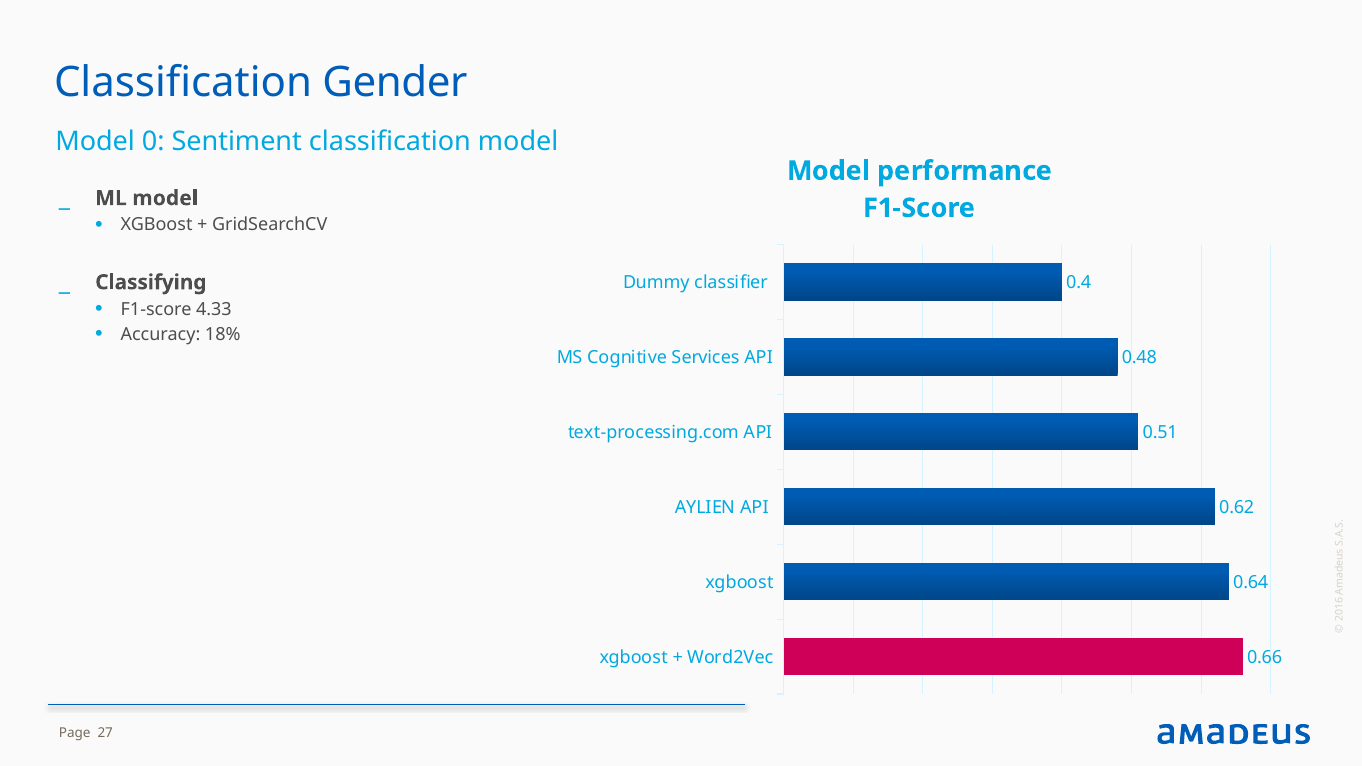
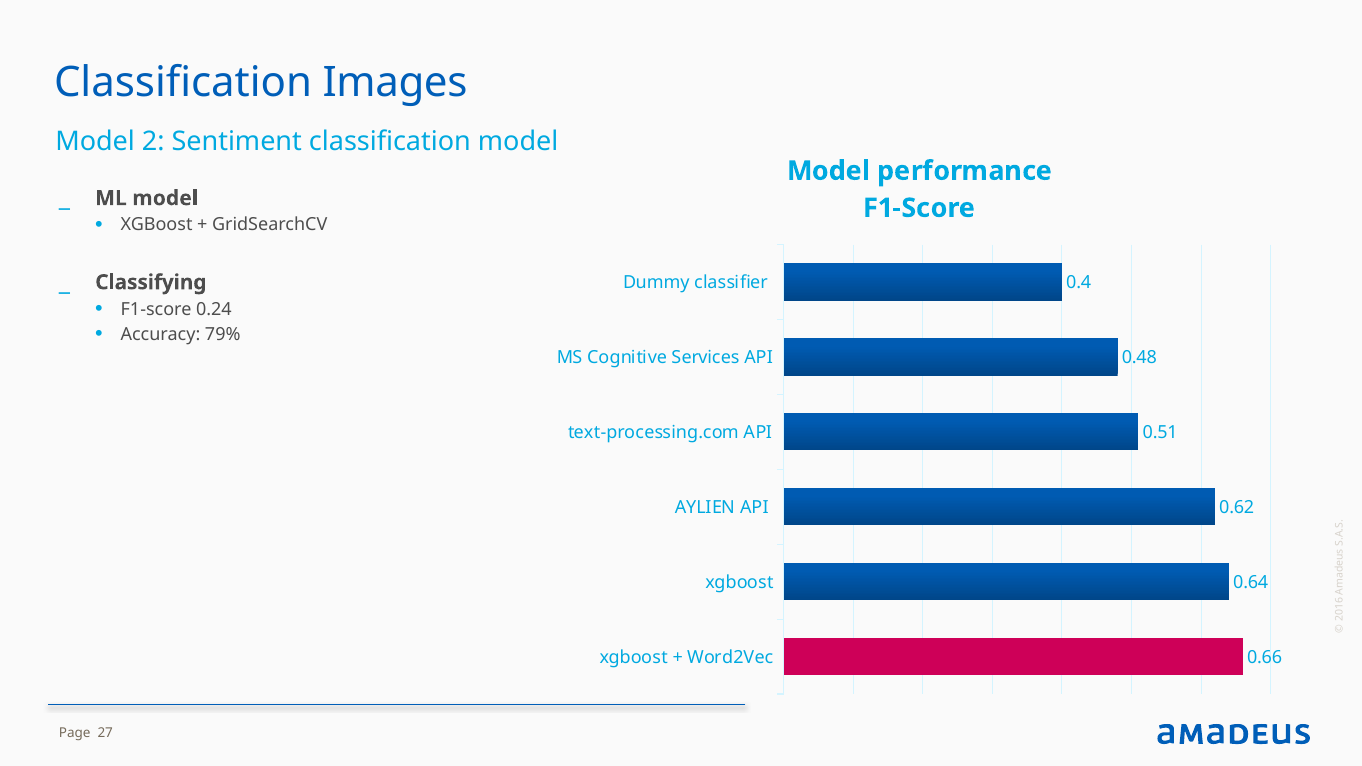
Gender: Gender -> Images
Model 0: 0 -> 2
4.33: 4.33 -> 0.24
18%: 18% -> 79%
